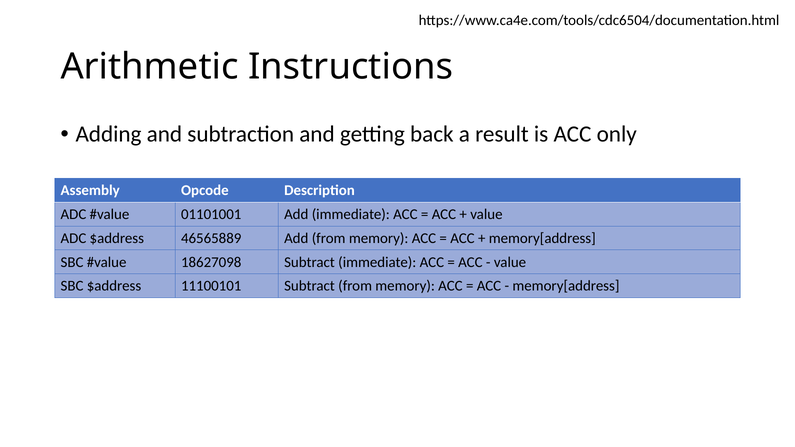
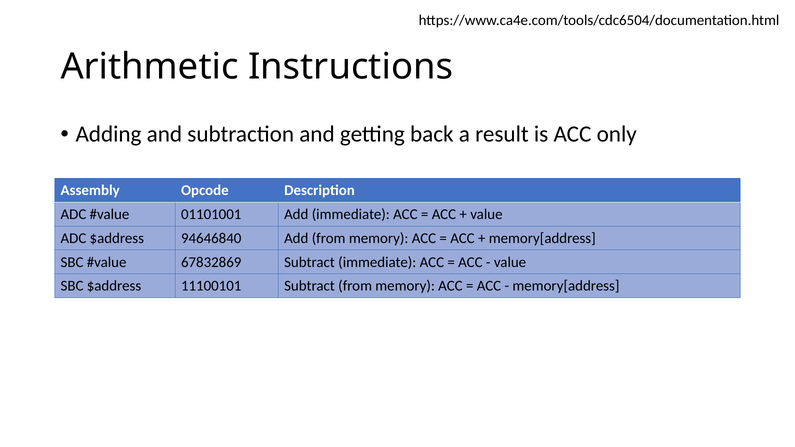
46565889: 46565889 -> 94646840
18627098: 18627098 -> 67832869
